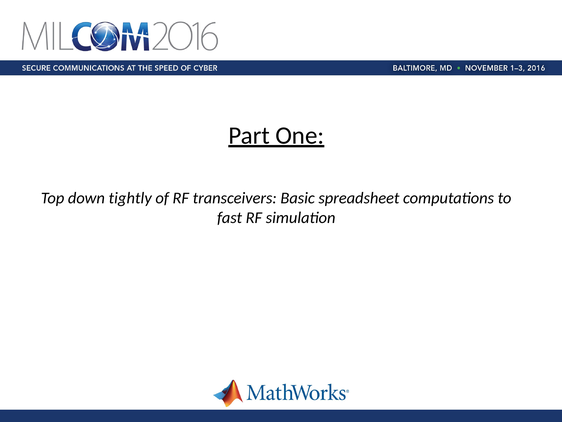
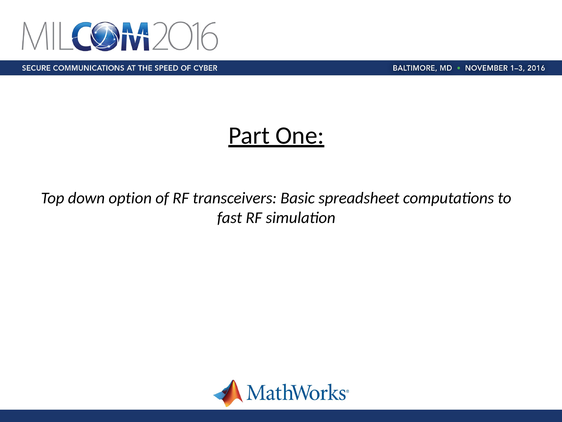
tightly: tightly -> option
